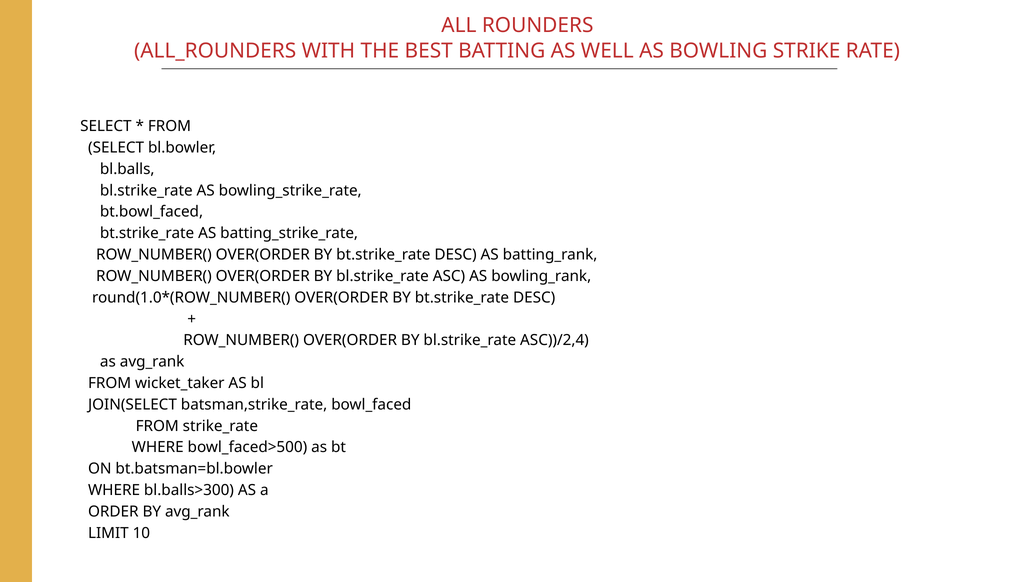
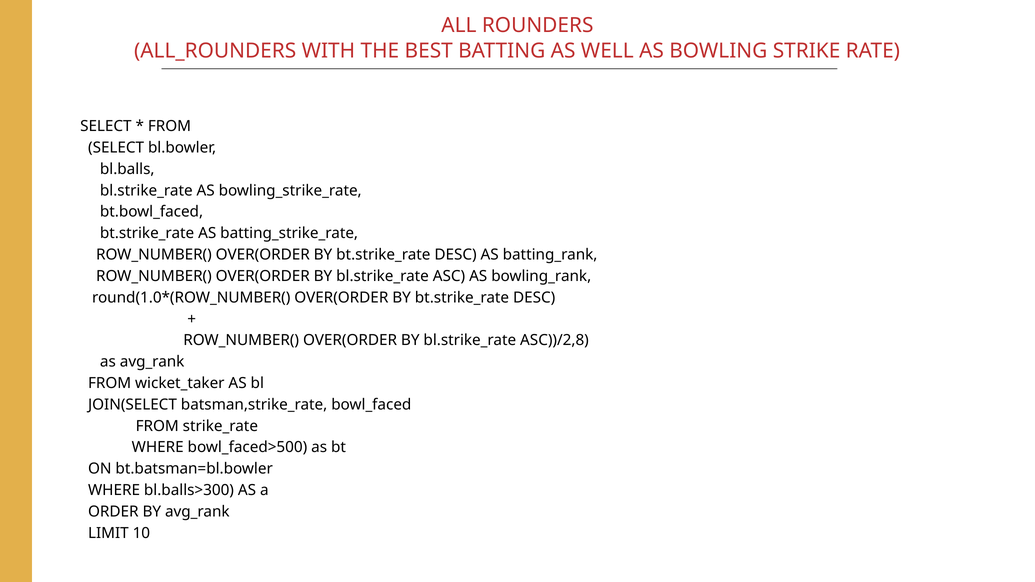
ASC))/2,4: ASC))/2,4 -> ASC))/2,8
